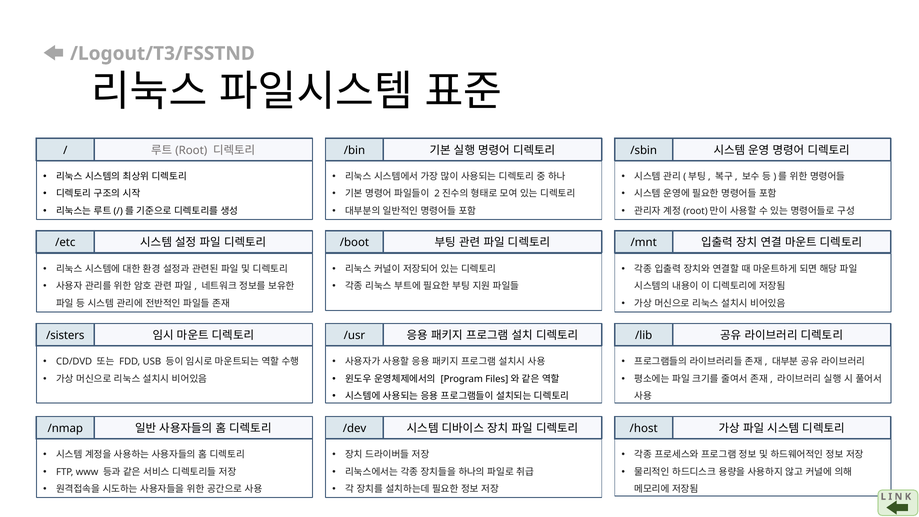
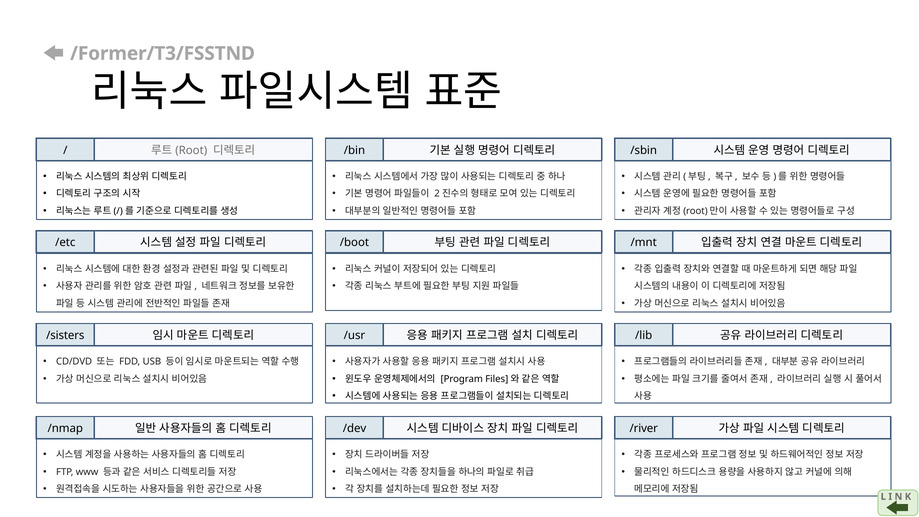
/Logout/T3/FSSTND: /Logout/T3/FSSTND -> /Former/T3/FSSTND
/host: /host -> /river
